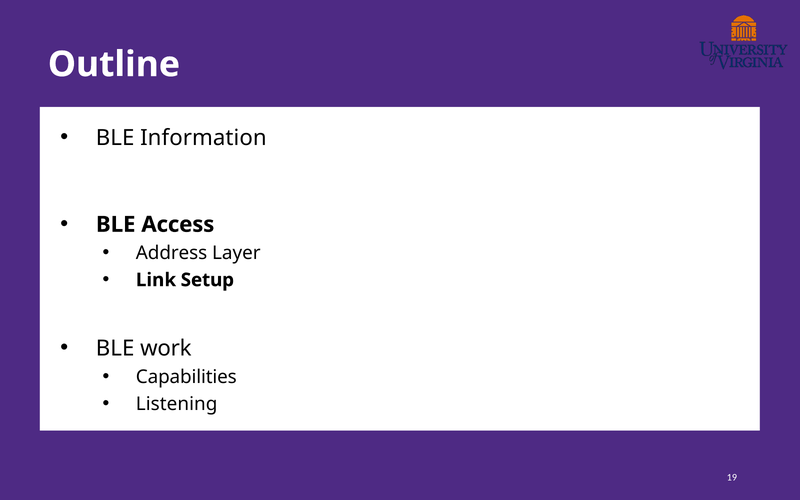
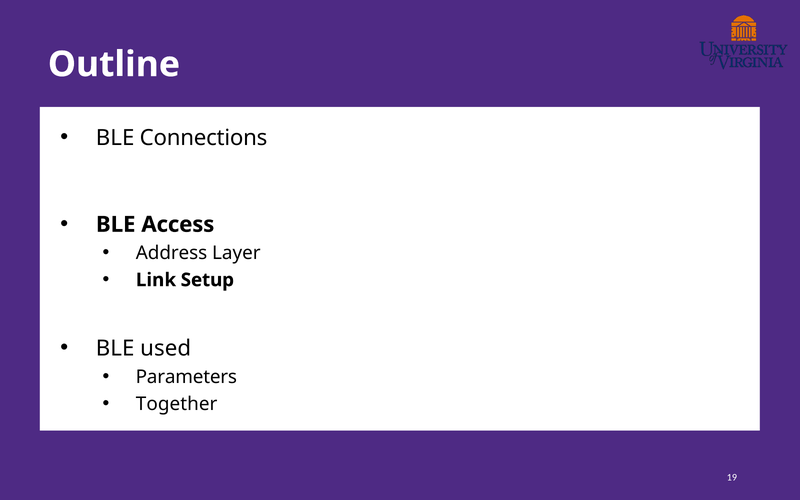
Information: Information -> Connections
work: work -> used
Capabilities: Capabilities -> Parameters
Listening: Listening -> Together
